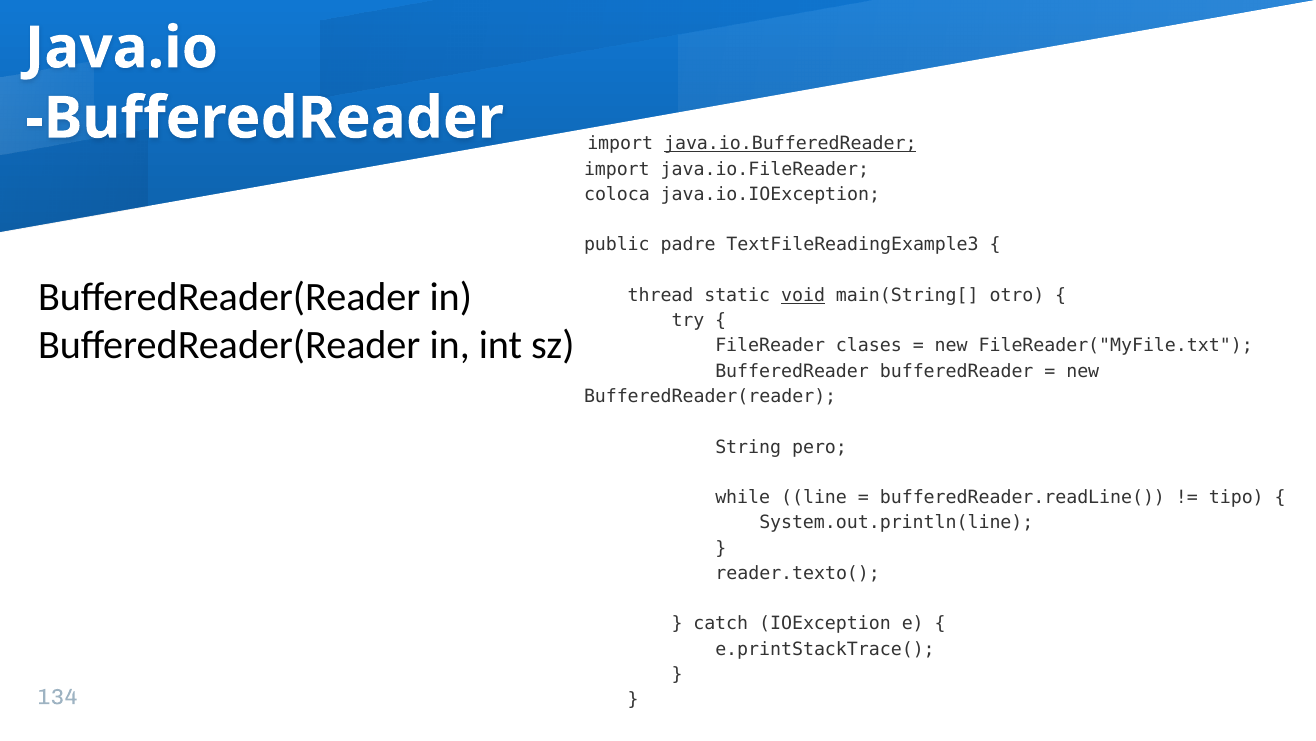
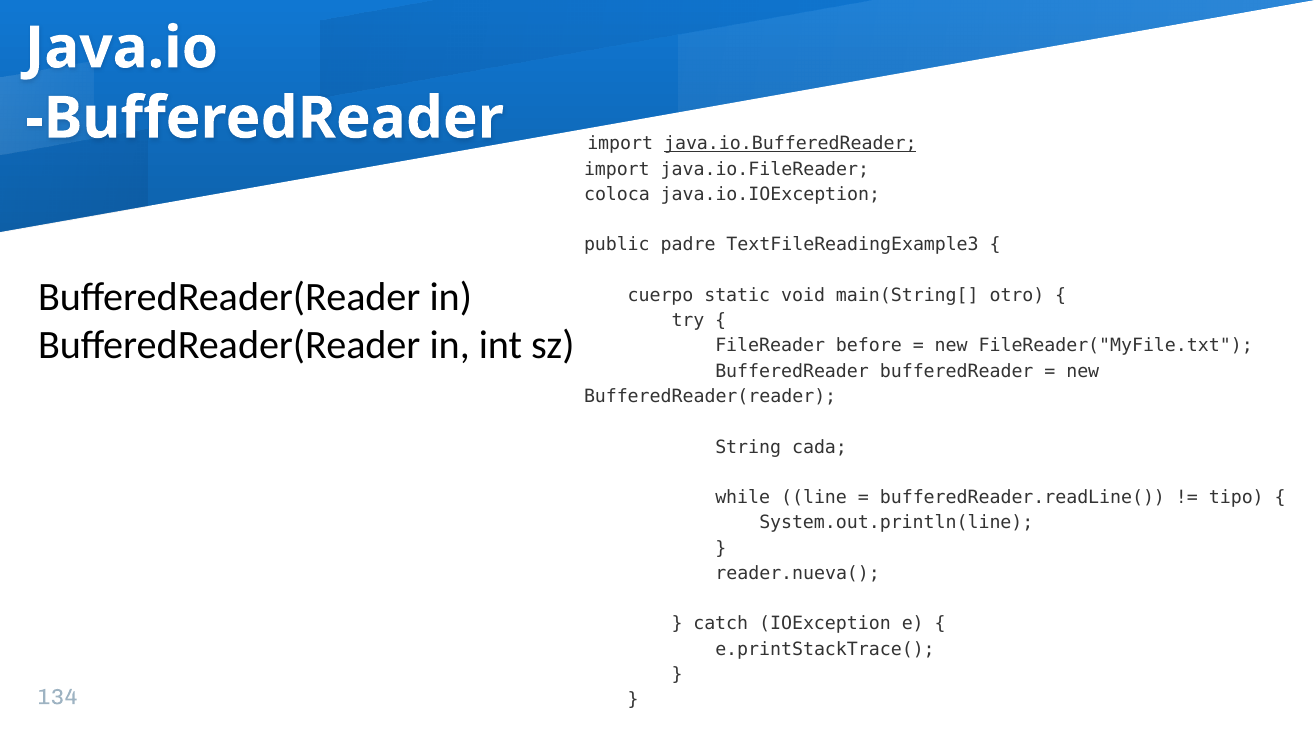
thread: thread -> cuerpo
void underline: present -> none
clases: clases -> before
pero: pero -> cada
reader.texto(: reader.texto( -> reader.nueva(
